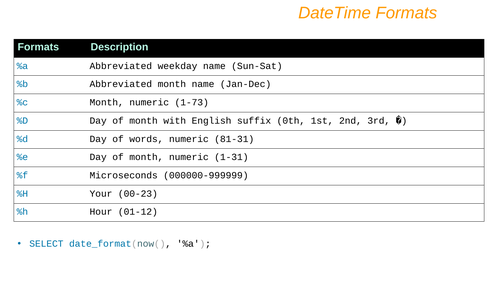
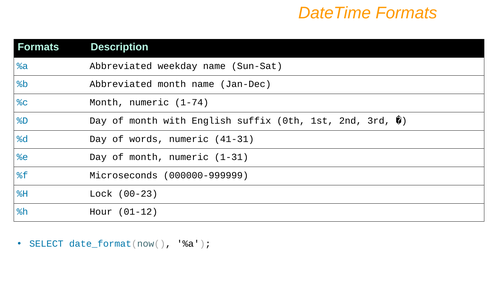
1-73: 1-73 -> 1-74
81-31: 81-31 -> 41-31
Your: Your -> Lock
